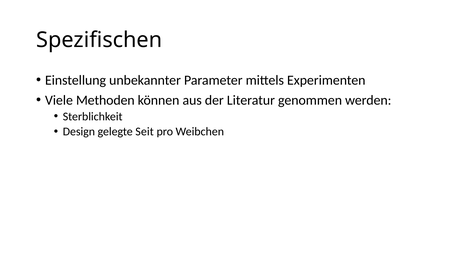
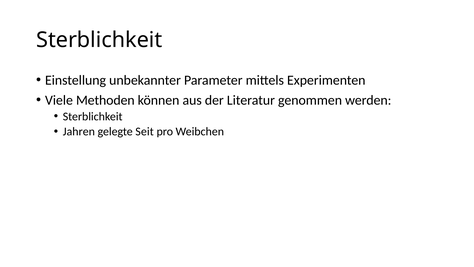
Spezifischen at (99, 40): Spezifischen -> Sterblichkeit
Design: Design -> Jahren
